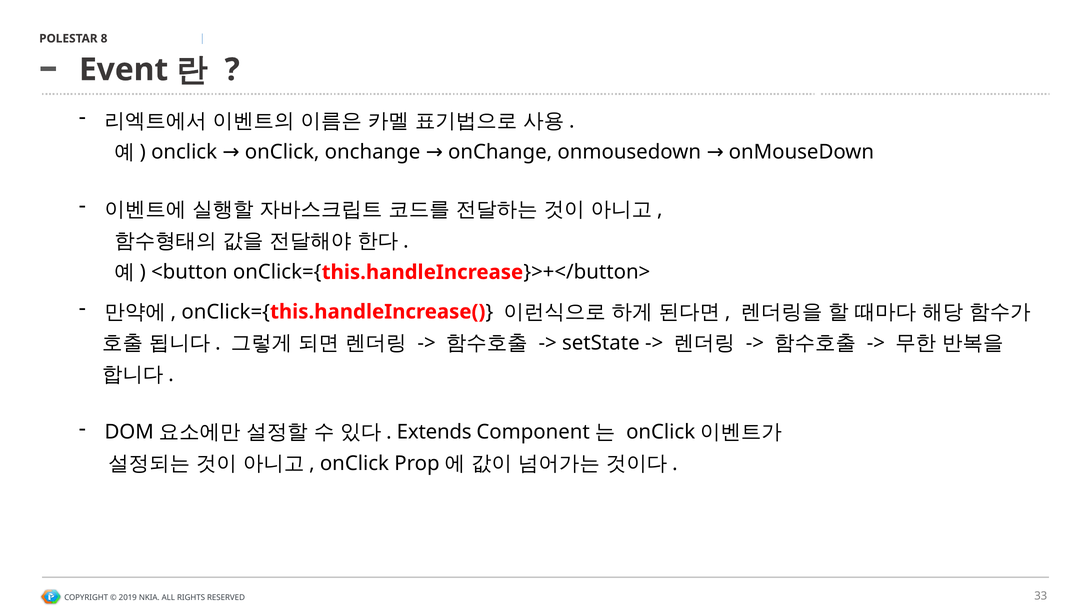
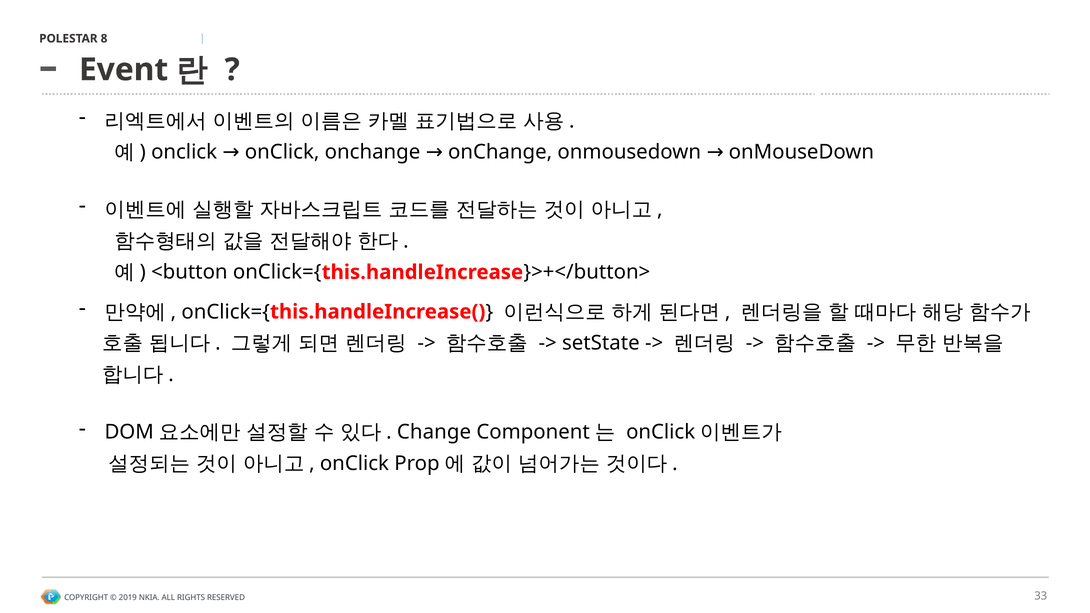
Extends: Extends -> Change
